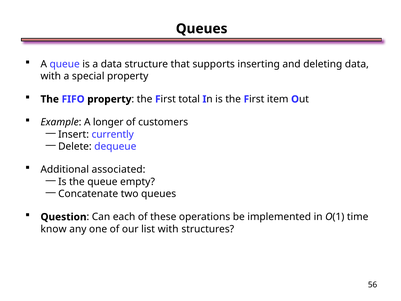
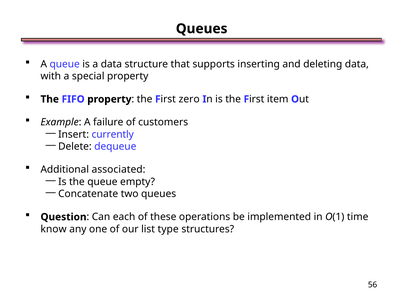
total: total -> zero
longer: longer -> failure
list with: with -> type
